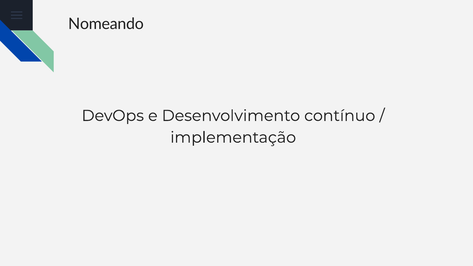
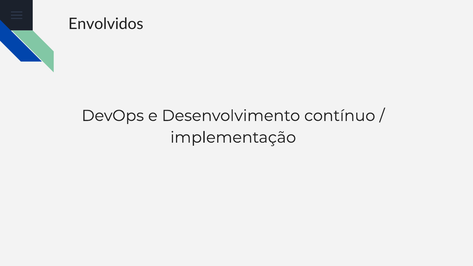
Nomeando: Nomeando -> Envolvidos
